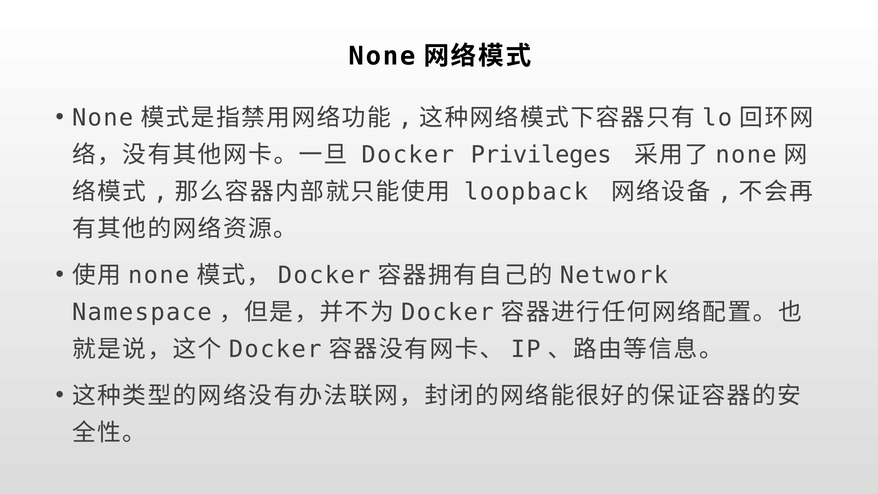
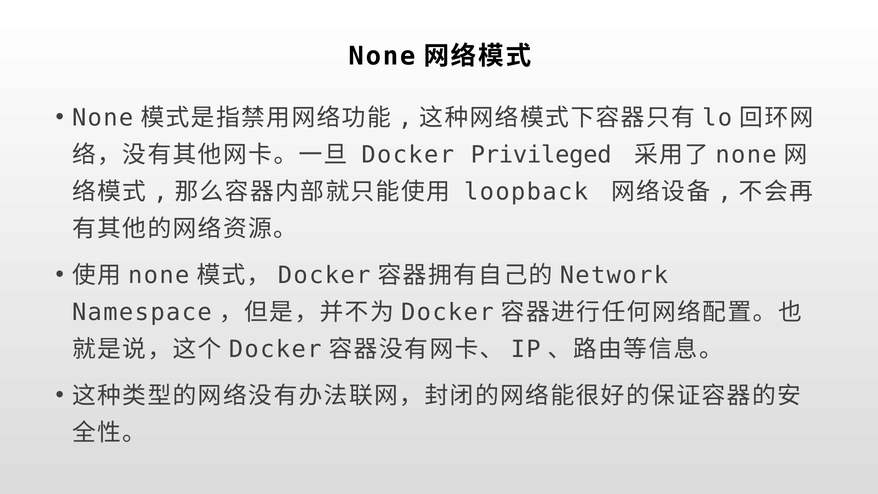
Privileges: Privileges -> Privileged
